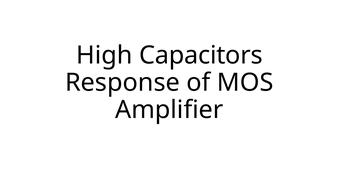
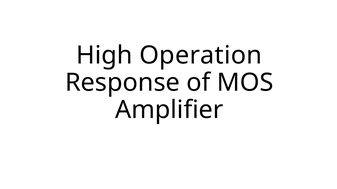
Capacitors: Capacitors -> Operation
